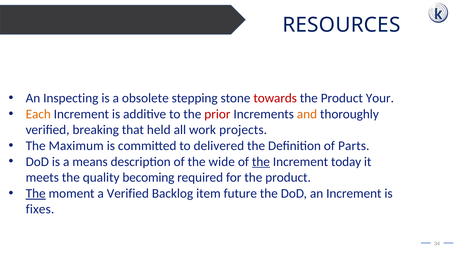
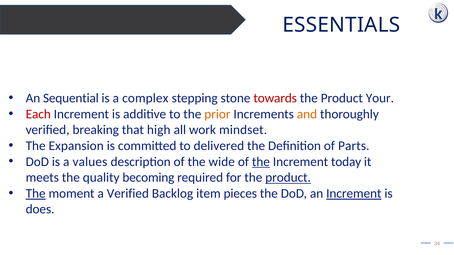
RESOURCES: RESOURCES -> ESSENTIALS
Inspecting: Inspecting -> Sequential
obsolete: obsolete -> complex
Each colour: orange -> red
prior colour: red -> orange
held: held -> high
projects: projects -> mindset
Maximum: Maximum -> Expansion
means: means -> values
product at (288, 178) underline: none -> present
future: future -> pieces
Increment at (354, 194) underline: none -> present
fixes: fixes -> does
